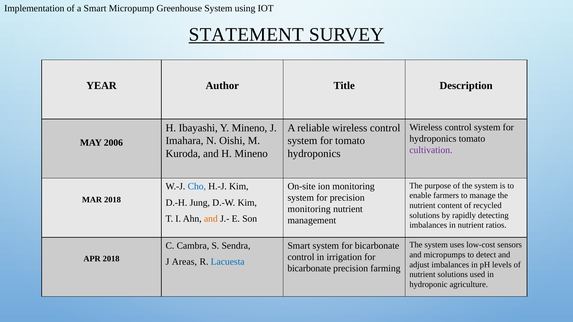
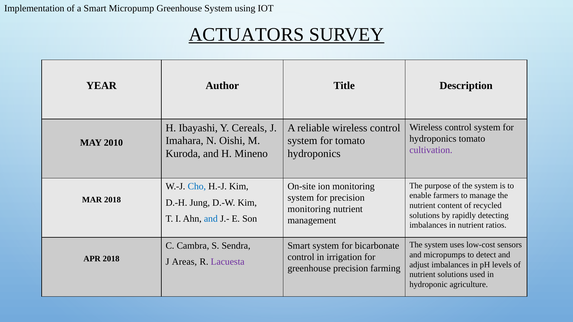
STATEMENT: STATEMENT -> ACTUATORS
Y Mineno: Mineno -> Cereals
2006: 2006 -> 2010
and at (211, 219) colour: orange -> blue
Lacuesta colour: blue -> purple
bicarbonate at (309, 269): bicarbonate -> greenhouse
